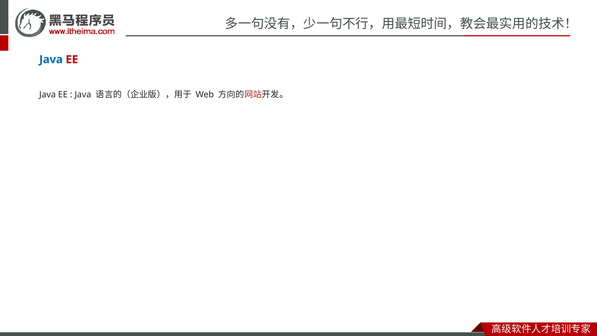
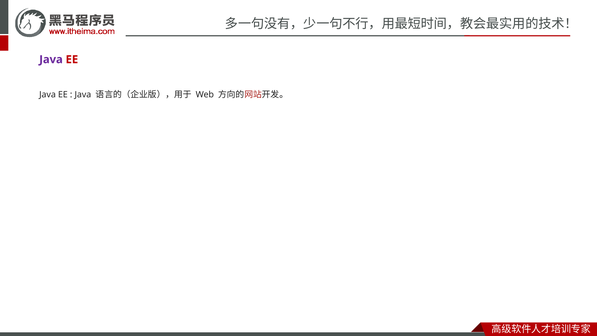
Java at (51, 59) colour: blue -> purple
